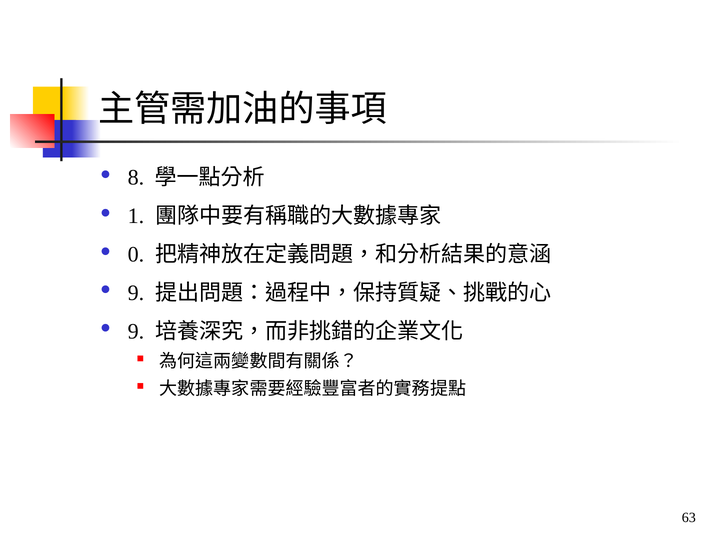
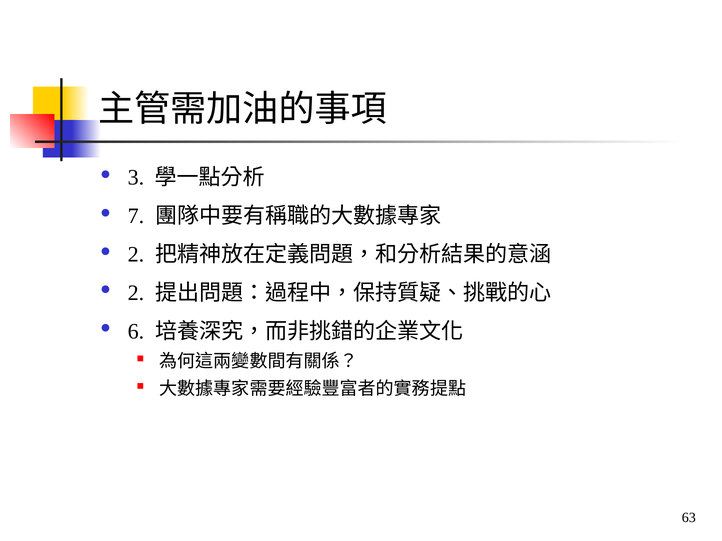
8: 8 -> 3
1: 1 -> 7
0 at (136, 255): 0 -> 2
9 at (136, 293): 9 -> 2
9 at (136, 332): 9 -> 6
